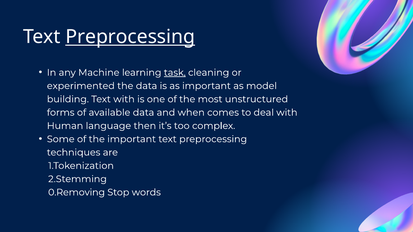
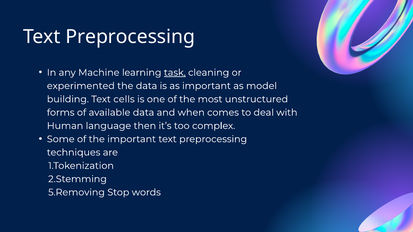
Preprocessing at (130, 37) underline: present -> none
Text with: with -> cells
0.Removing: 0.Removing -> 5.Removing
